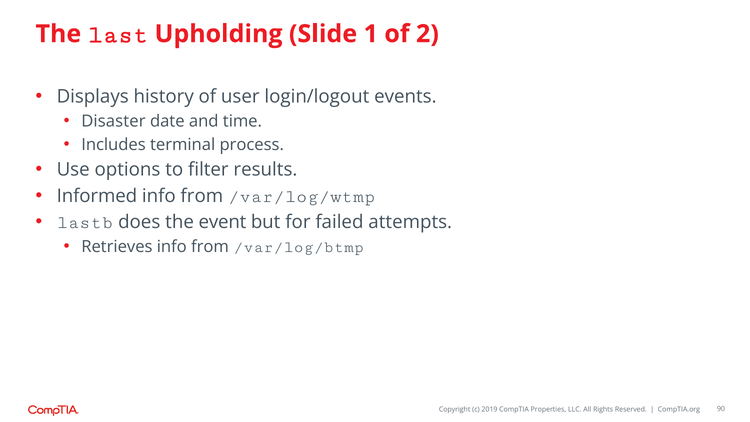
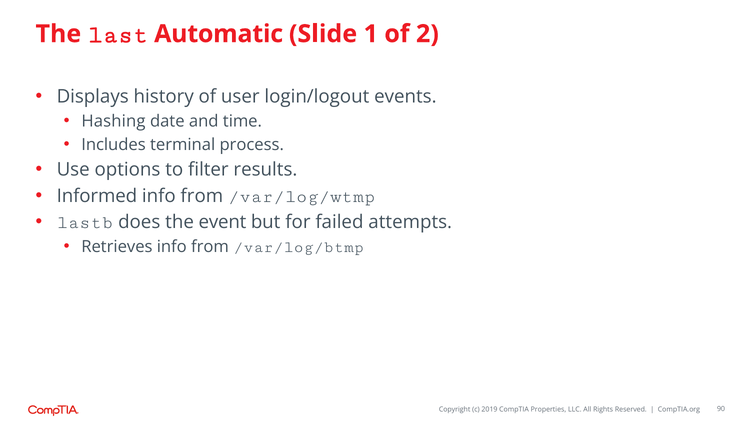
Upholding: Upholding -> Automatic
Disaster: Disaster -> Hashing
